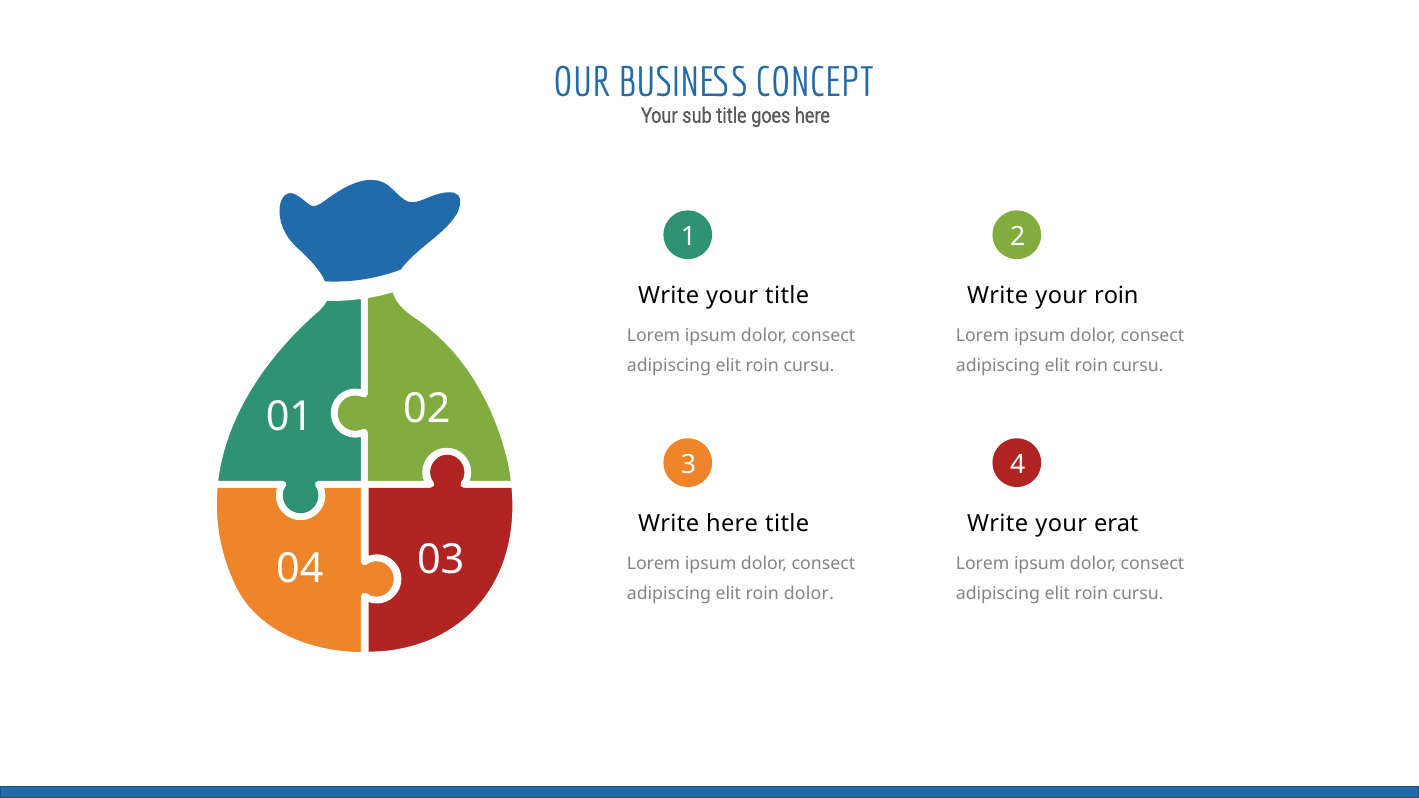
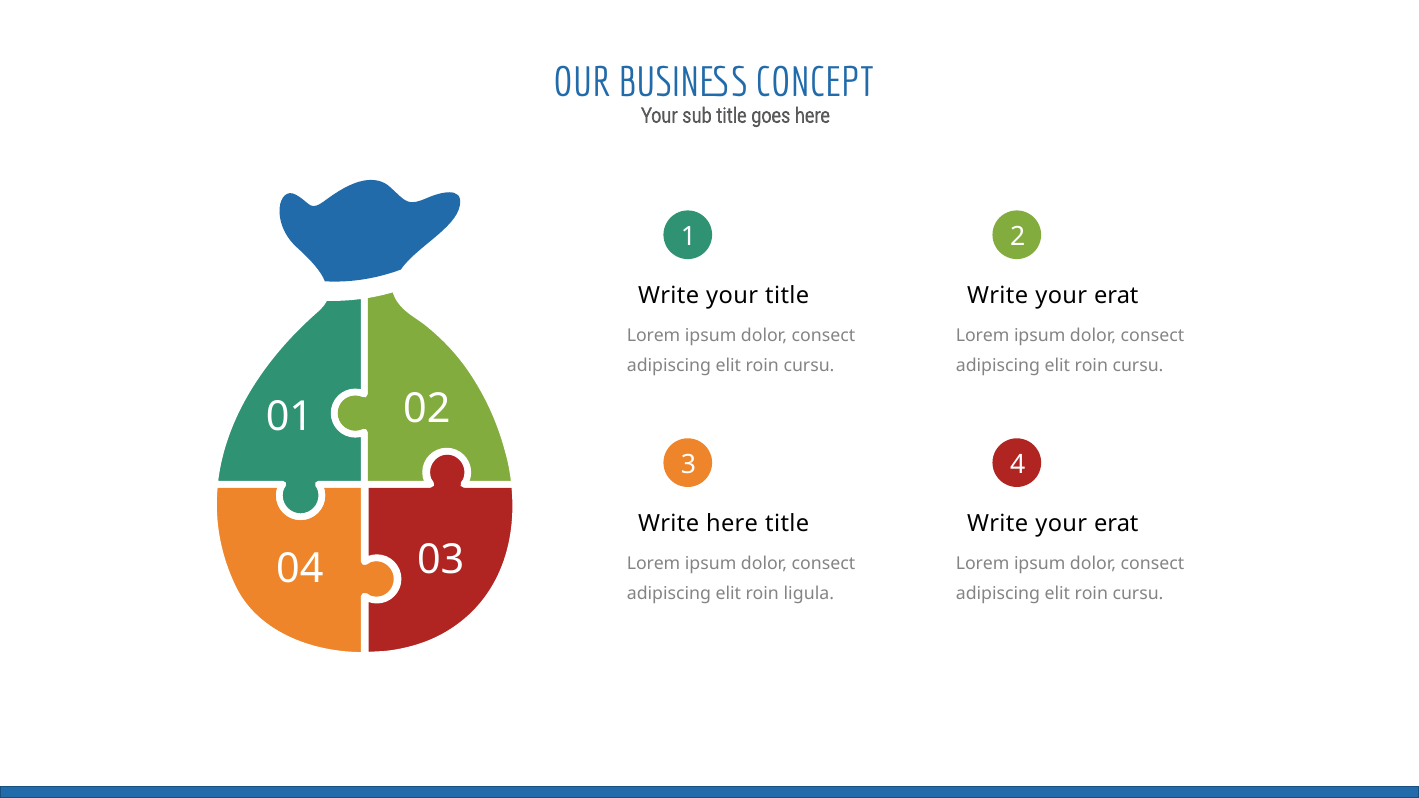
roin at (1116, 296): roin -> erat
roin dolor: dolor -> ligula
